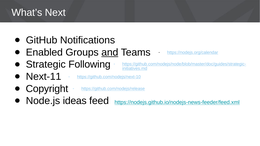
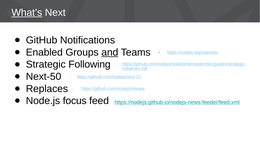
What’s underline: none -> present
Next-11: Next-11 -> Next-50
Copyright: Copyright -> Replaces
ideas: ideas -> focus
